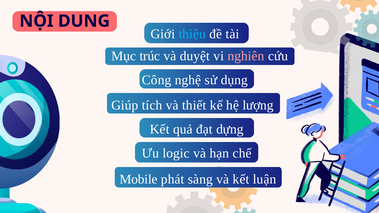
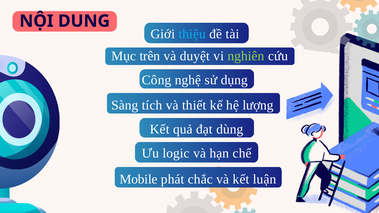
trúc: trúc -> trên
nghiên colour: pink -> light green
Giúp: Giúp -> Sàng
dựng: dựng -> dùng
sàng: sàng -> chắc
